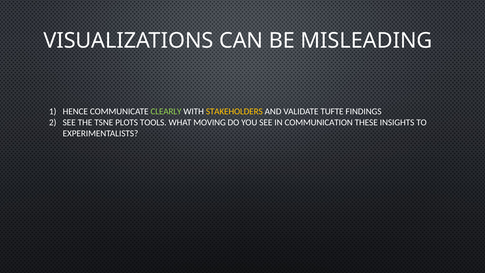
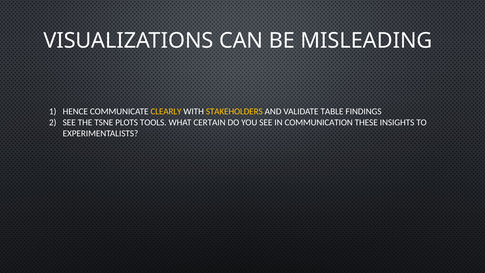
CLEARLY colour: light green -> yellow
TUFTE: TUFTE -> TABLE
MOVING: MOVING -> CERTAIN
